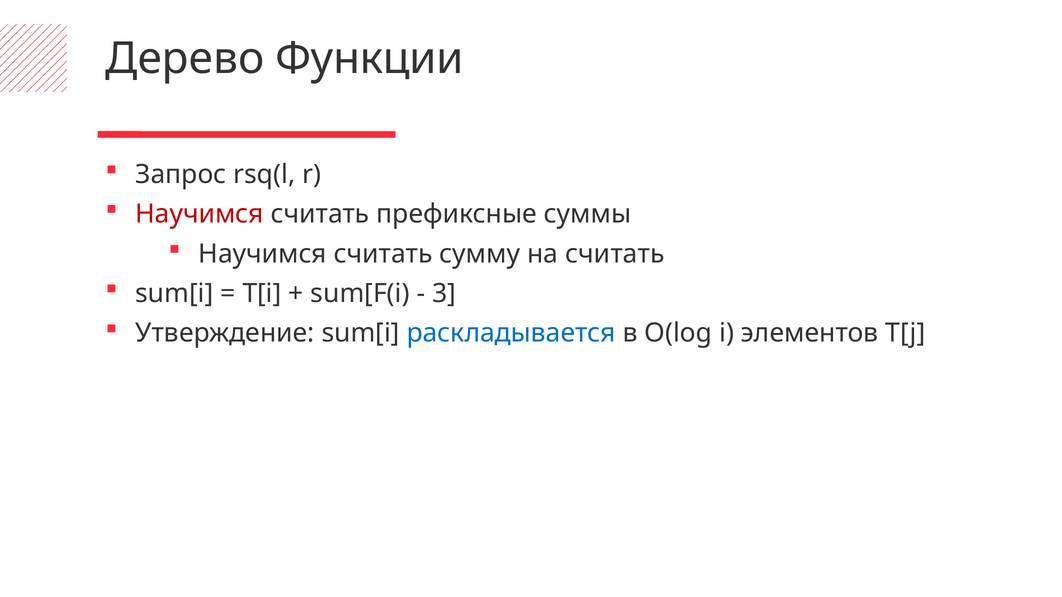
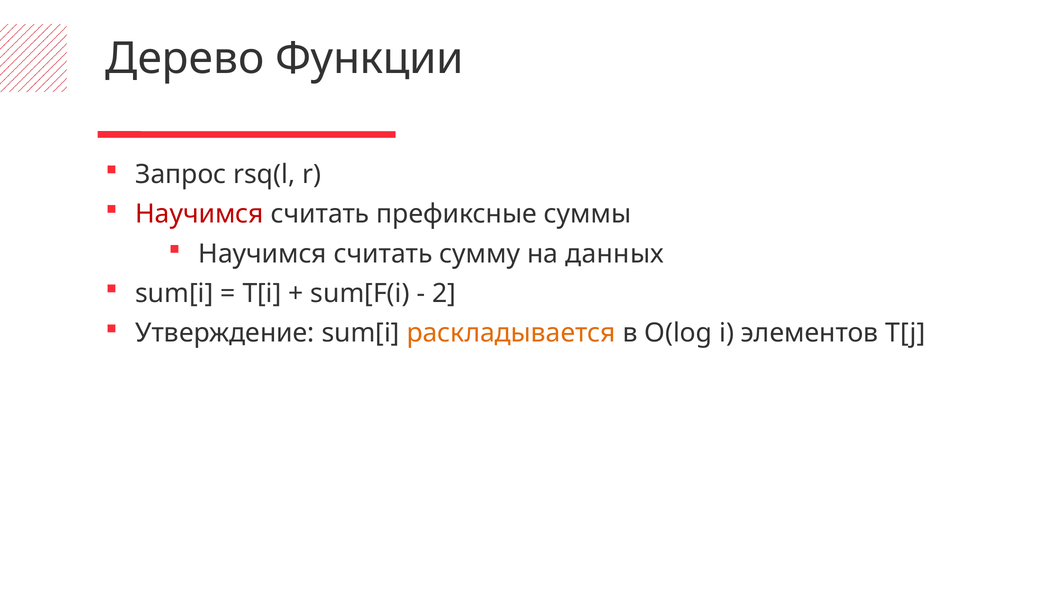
на считать: считать -> данных
3: 3 -> 2
раскладывается colour: blue -> orange
